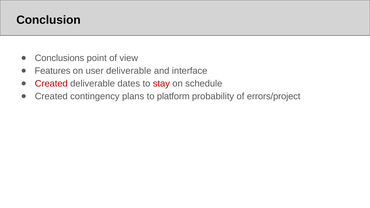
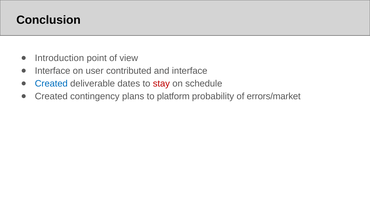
Conclusions: Conclusions -> Introduction
Features at (53, 71): Features -> Interface
user deliverable: deliverable -> contributed
Created at (51, 84) colour: red -> blue
errors/project: errors/project -> errors/market
